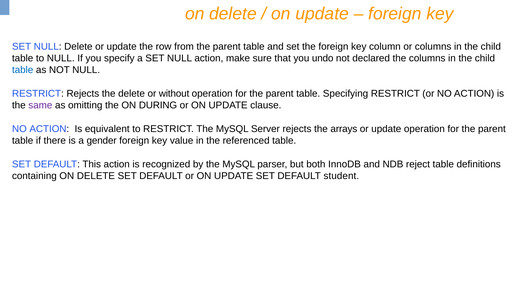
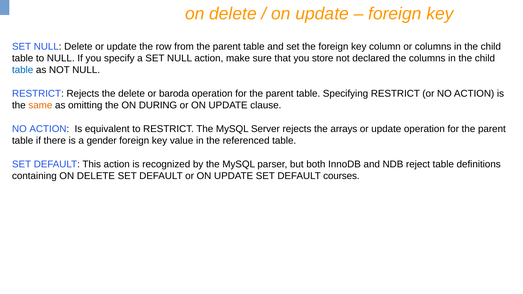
undo: undo -> store
without: without -> baroda
same colour: purple -> orange
student: student -> courses
